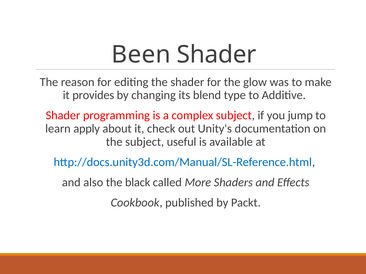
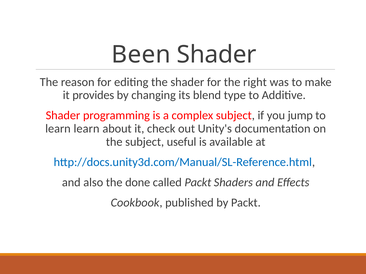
glow: glow -> right
learn apply: apply -> learn
black: black -> done
called More: More -> Packt
